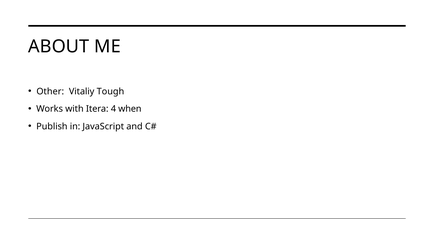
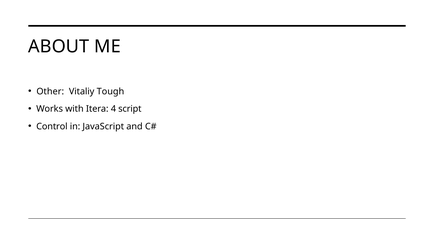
when: when -> script
Publish: Publish -> Control
